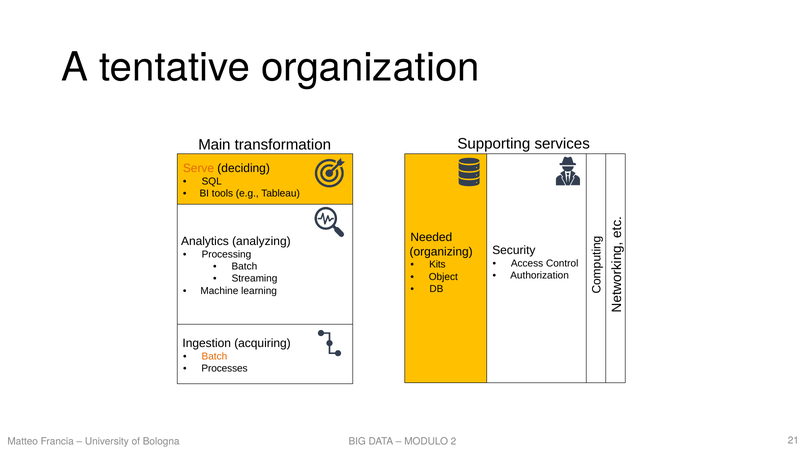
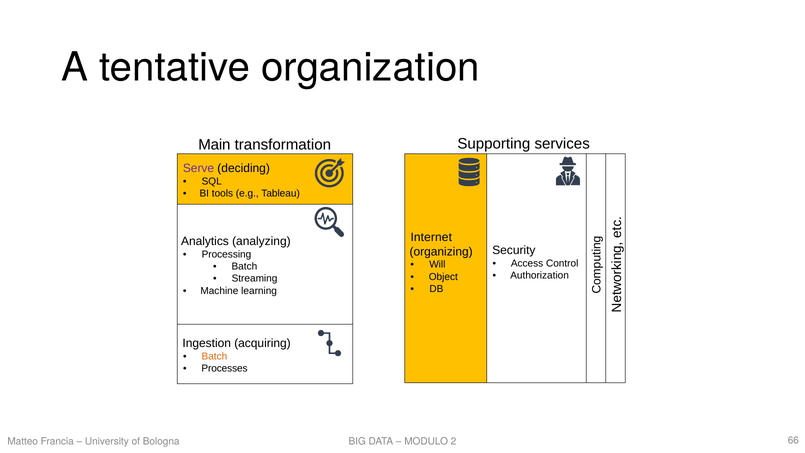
Serve colour: orange -> purple
Needed: Needed -> Internet
Kits: Kits -> Will
21: 21 -> 66
